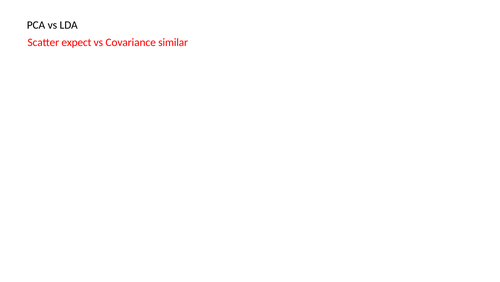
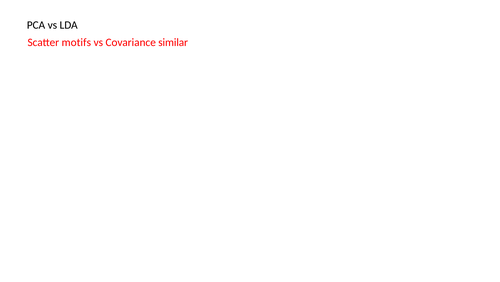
expect: expect -> motifs
